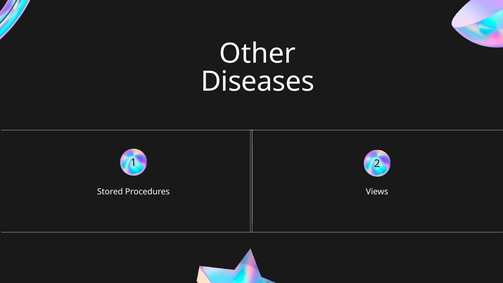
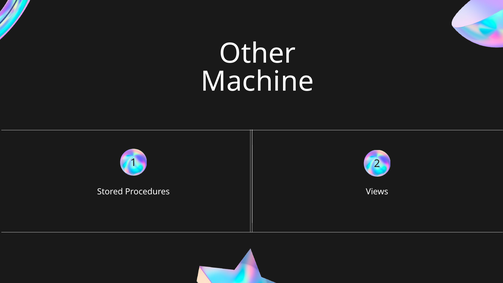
Diseases: Diseases -> Machine
